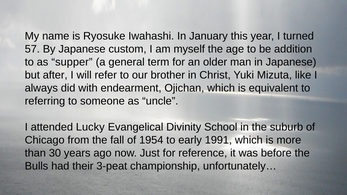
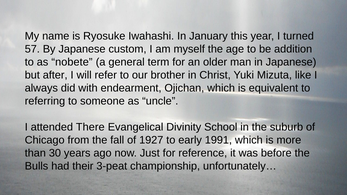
supper: supper -> nobete
Lucky: Lucky -> There
1954: 1954 -> 1927
